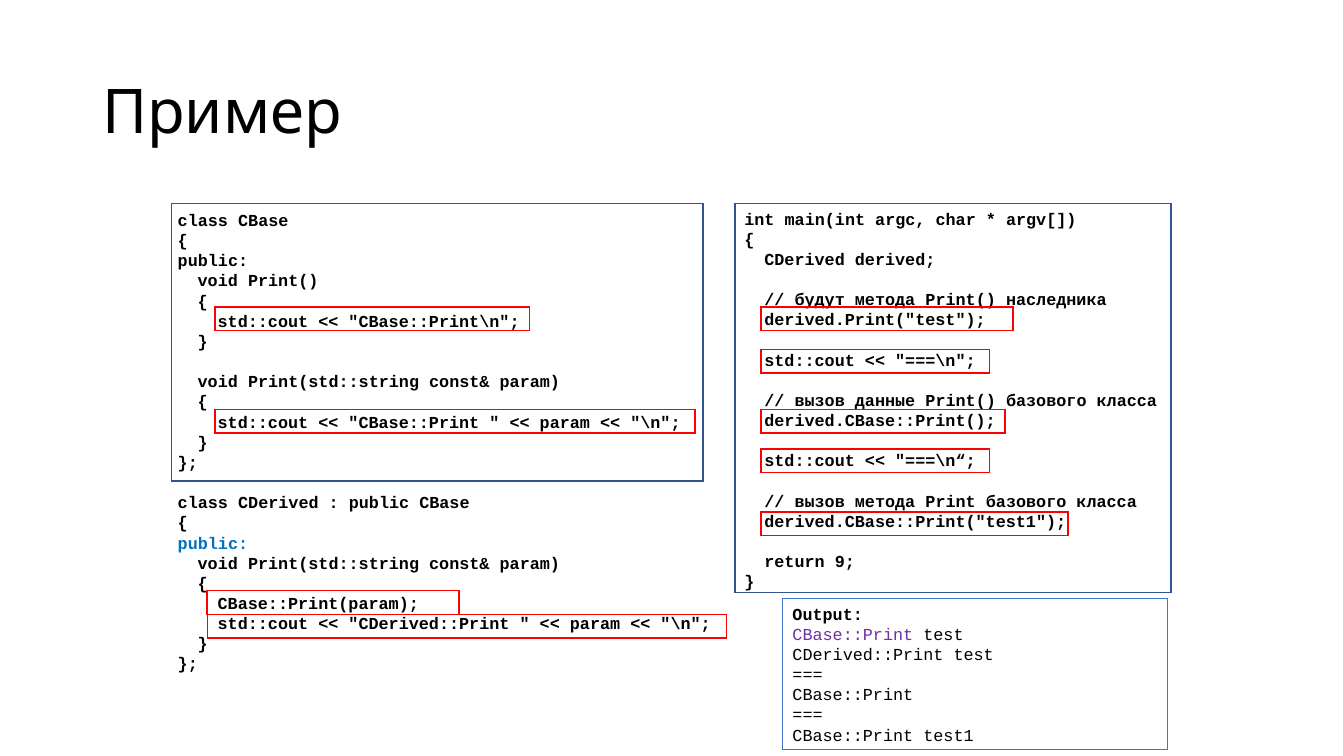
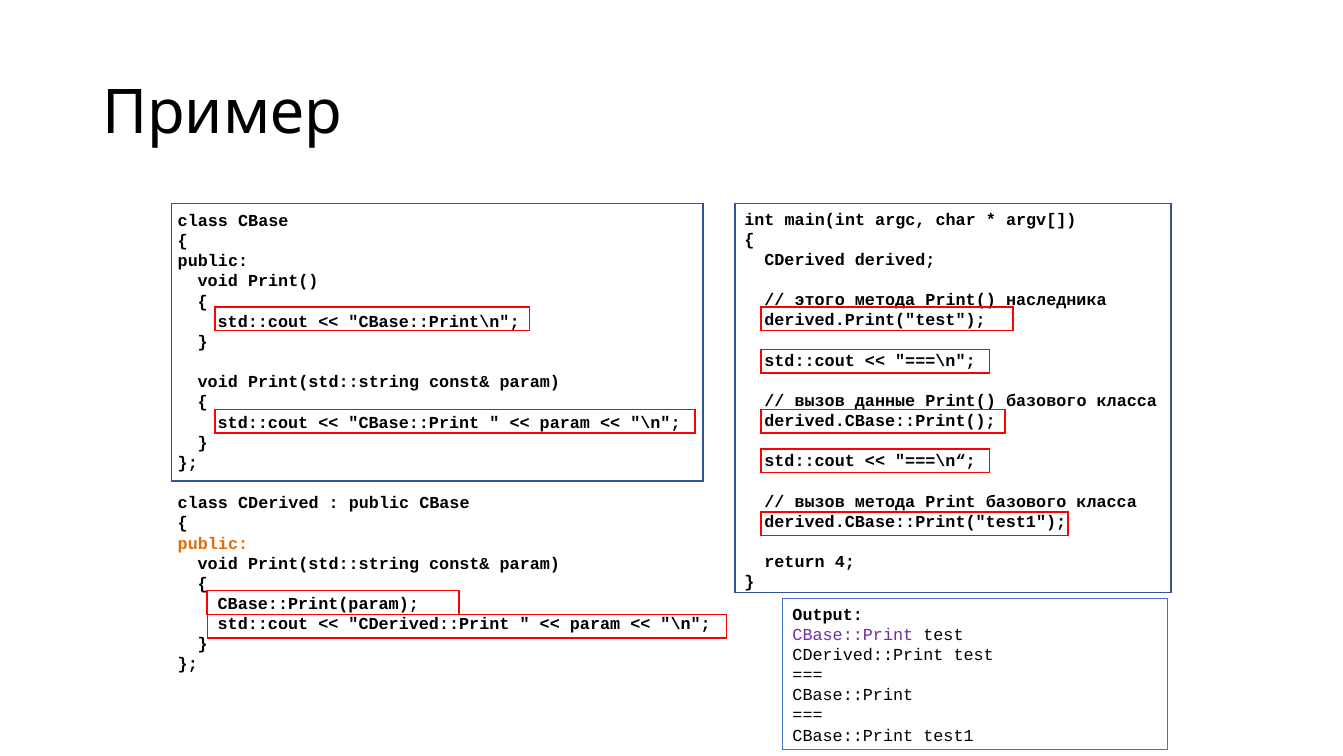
будут: будут -> этого
public at (213, 543) colour: blue -> orange
9: 9 -> 4
